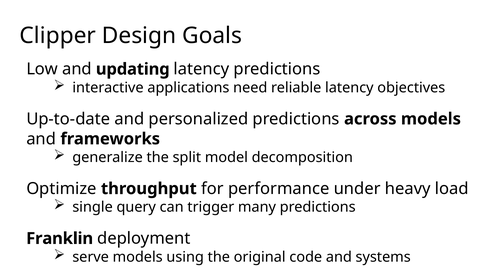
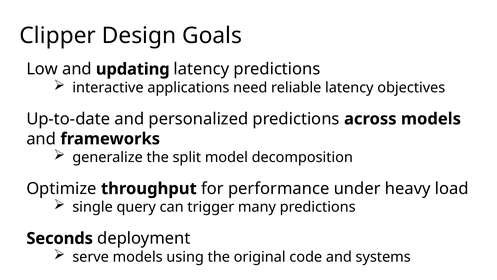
Franklin: Franklin -> Seconds
